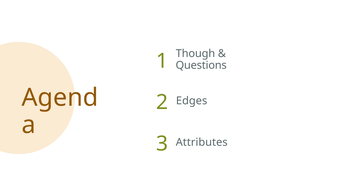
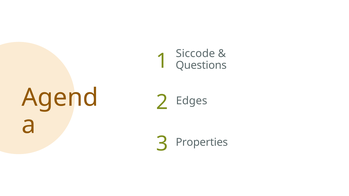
Though: Though -> Siccode
Attributes: Attributes -> Properties
